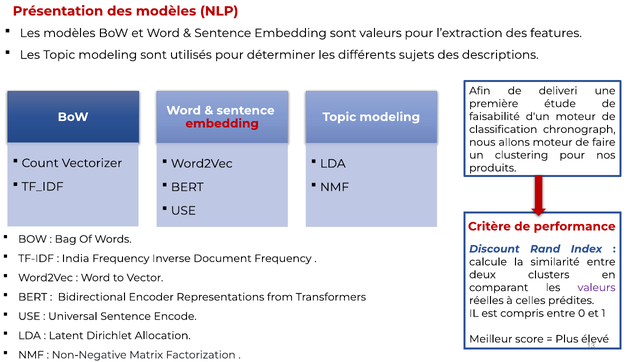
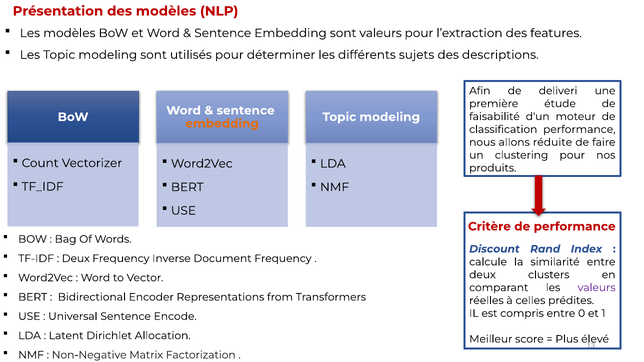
embedding at (222, 124) colour: red -> orange
classification chronograph: chronograph -> performance
allons moteur: moteur -> réduite
India at (76, 259): India -> Deux
